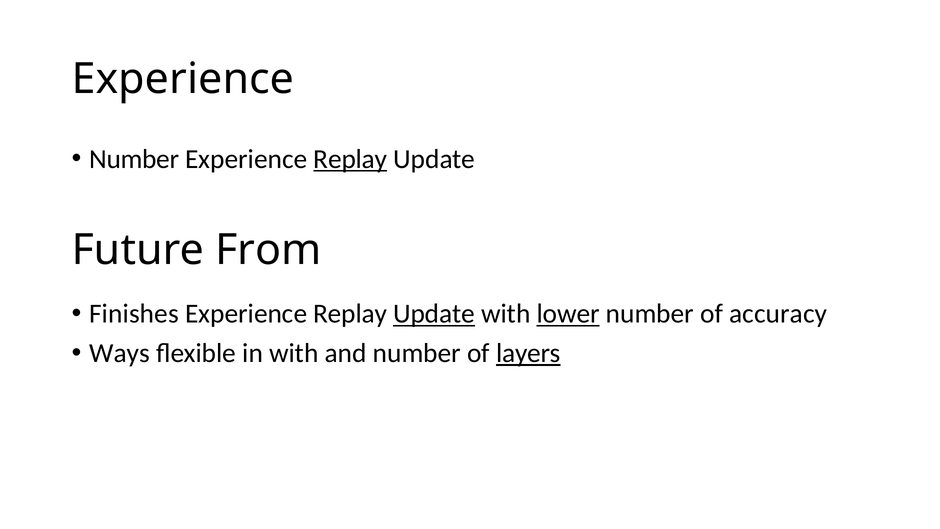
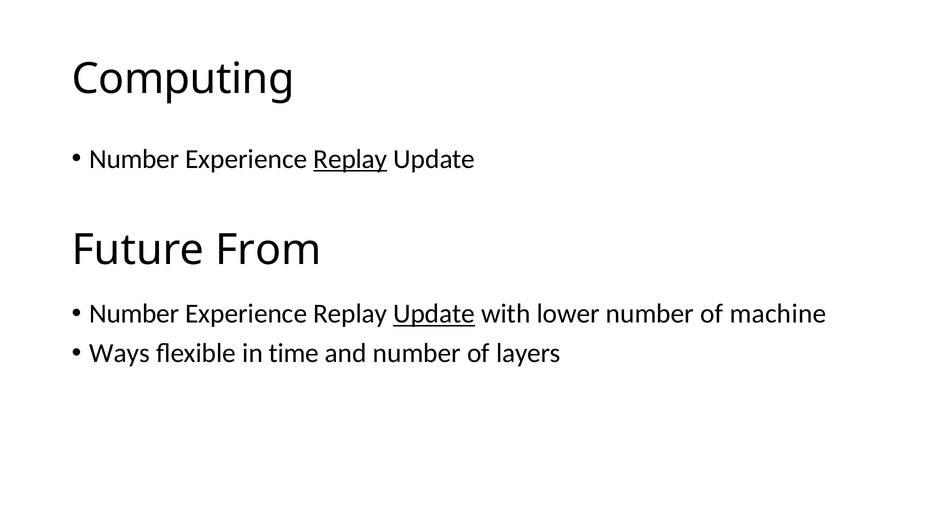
Experience at (183, 79): Experience -> Computing
Finishes at (134, 314): Finishes -> Number
lower underline: present -> none
accuracy: accuracy -> machine
in with: with -> time
layers underline: present -> none
